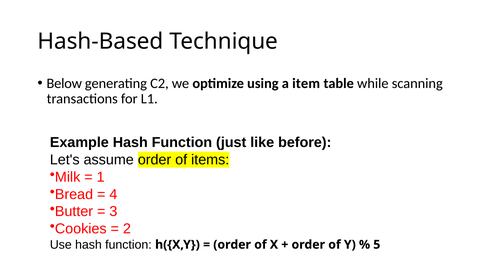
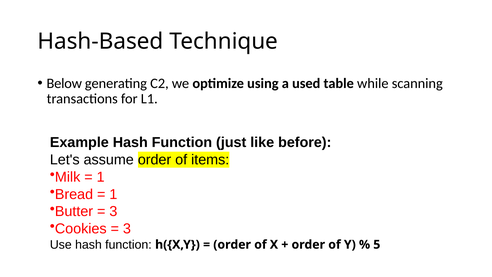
item: item -> used
4 at (113, 194): 4 -> 1
2 at (127, 229): 2 -> 3
